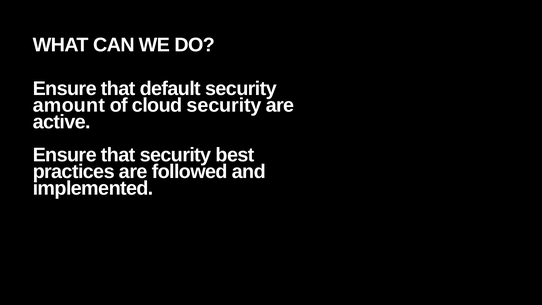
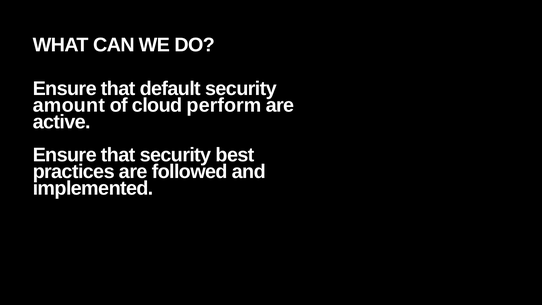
cloud security: security -> perform
